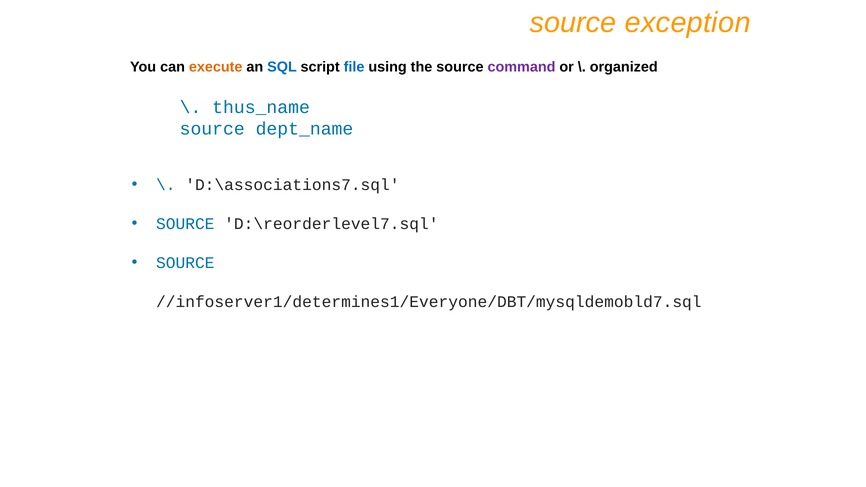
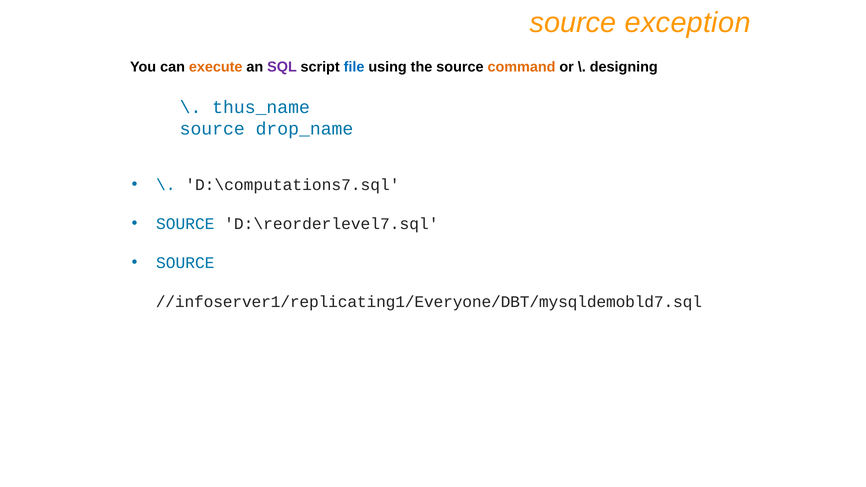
SQL colour: blue -> purple
command colour: purple -> orange
organized: organized -> designing
dept_name: dept_name -> drop_name
D:\associations7.sql: D:\associations7.sql -> D:\computations7.sql
//infoserver1/determines1/Everyone/DBT/mysqldemobld7.sql: //infoserver1/determines1/Everyone/DBT/mysqldemobld7.sql -> //infoserver1/replicating1/Everyone/DBT/mysqldemobld7.sql
